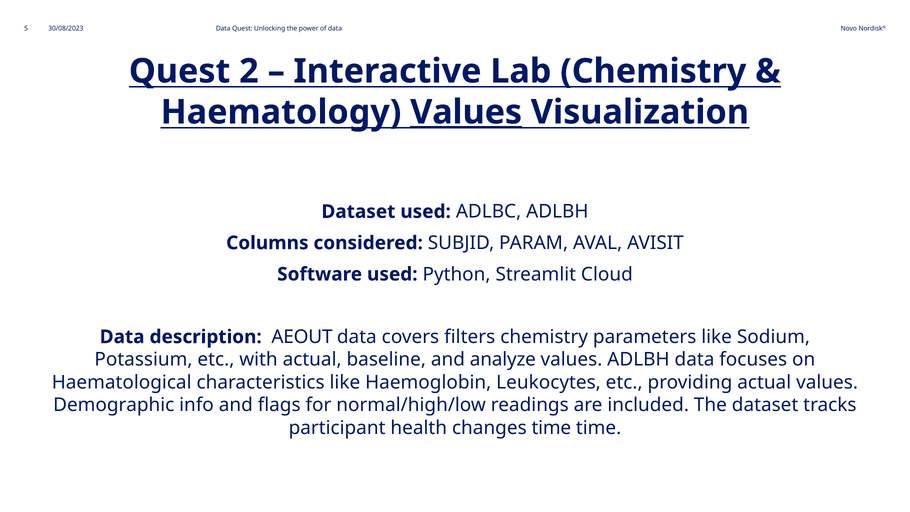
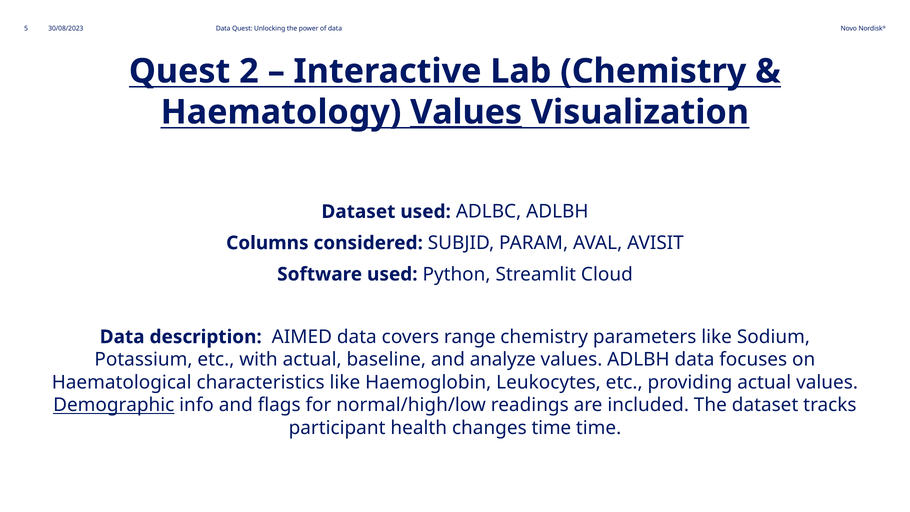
AEOUT: AEOUT -> AIMED
filters: filters -> range
Demographic underline: none -> present
